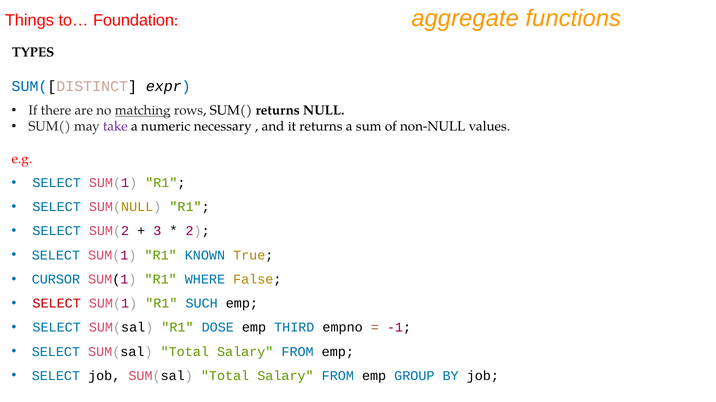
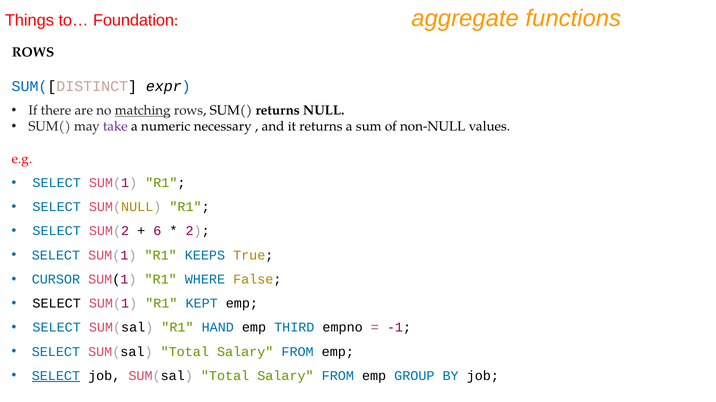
TYPES at (33, 52): TYPES -> ROWS
3: 3 -> 6
KNOWN: KNOWN -> KEEPS
SELECT at (57, 304) colour: red -> black
SUCH: SUCH -> KEPT
DOSE: DOSE -> HAND
SELECT at (56, 376) underline: none -> present
